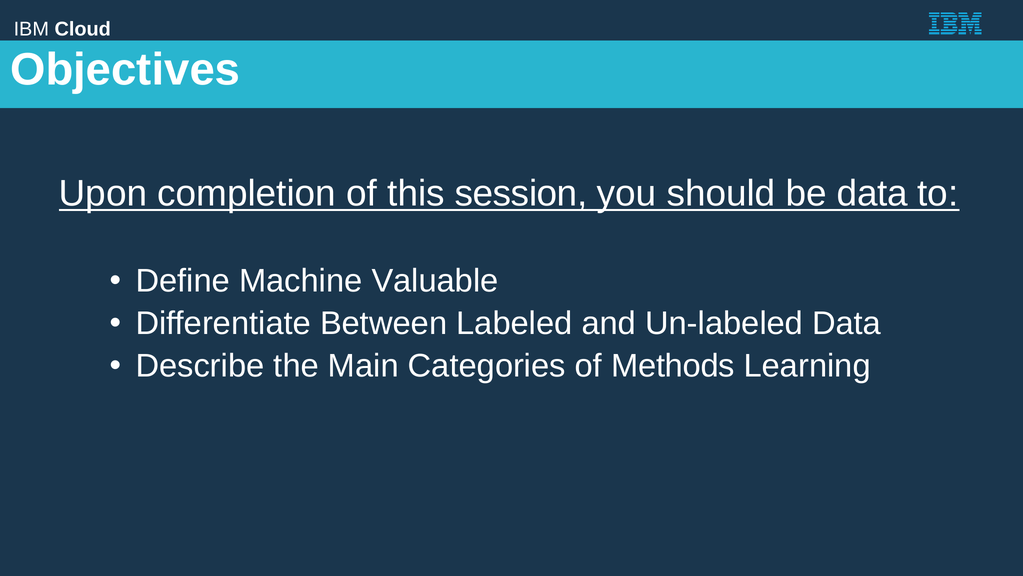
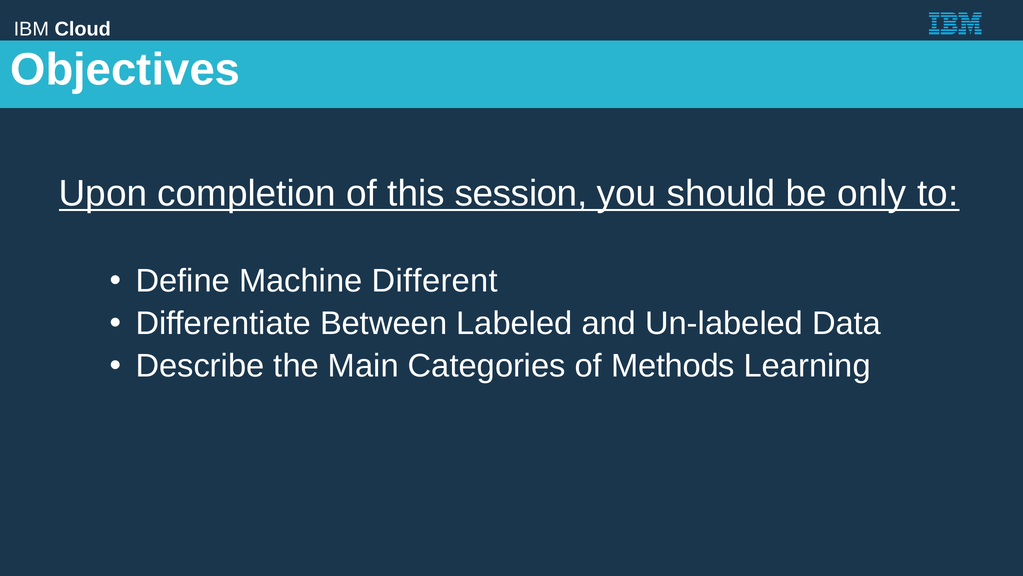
be data: data -> only
Valuable: Valuable -> Different
